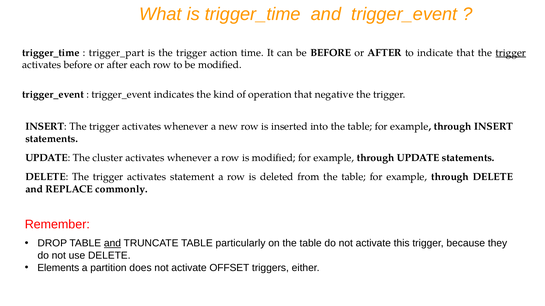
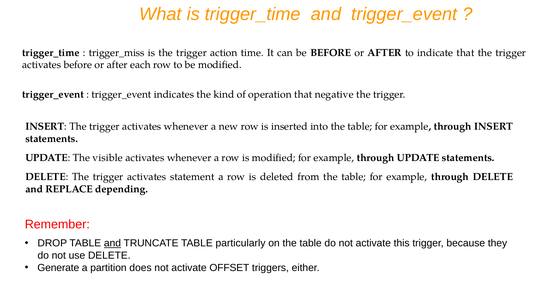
trigger_part: trigger_part -> trigger_miss
trigger at (511, 53) underline: present -> none
cluster: cluster -> visible
commonly: commonly -> depending
Elements: Elements -> Generate
